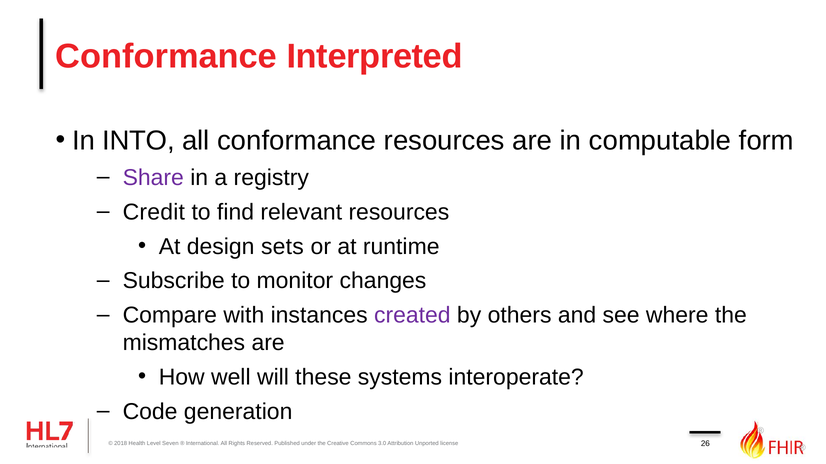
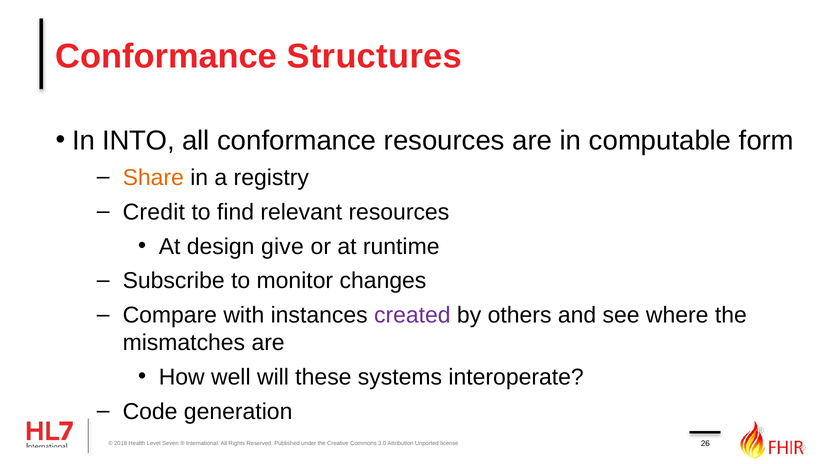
Interpreted: Interpreted -> Structures
Share colour: purple -> orange
sets: sets -> give
